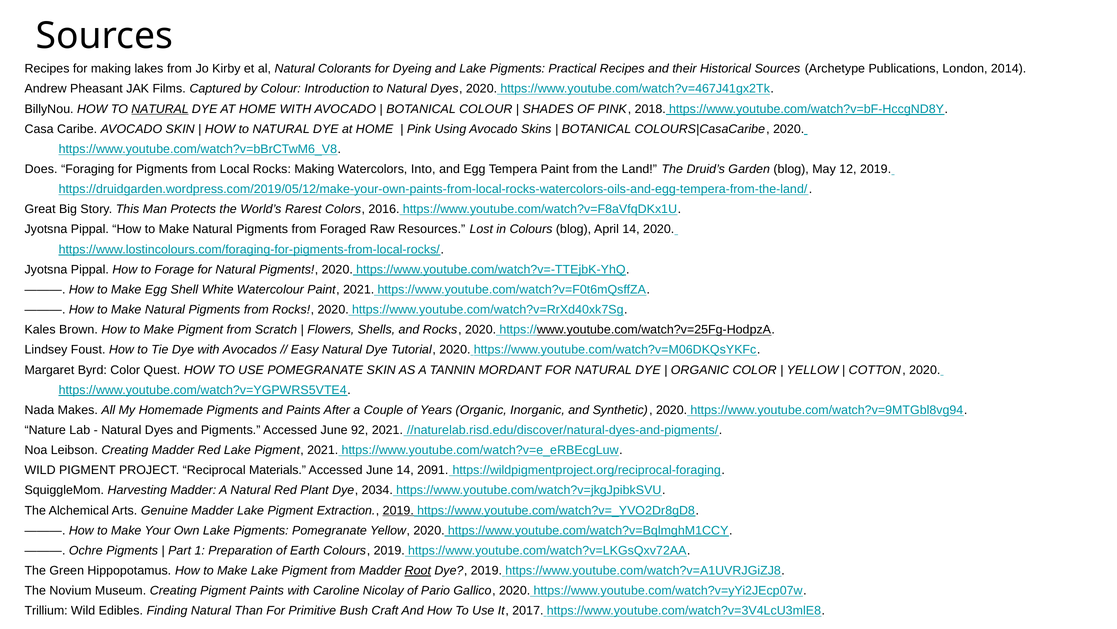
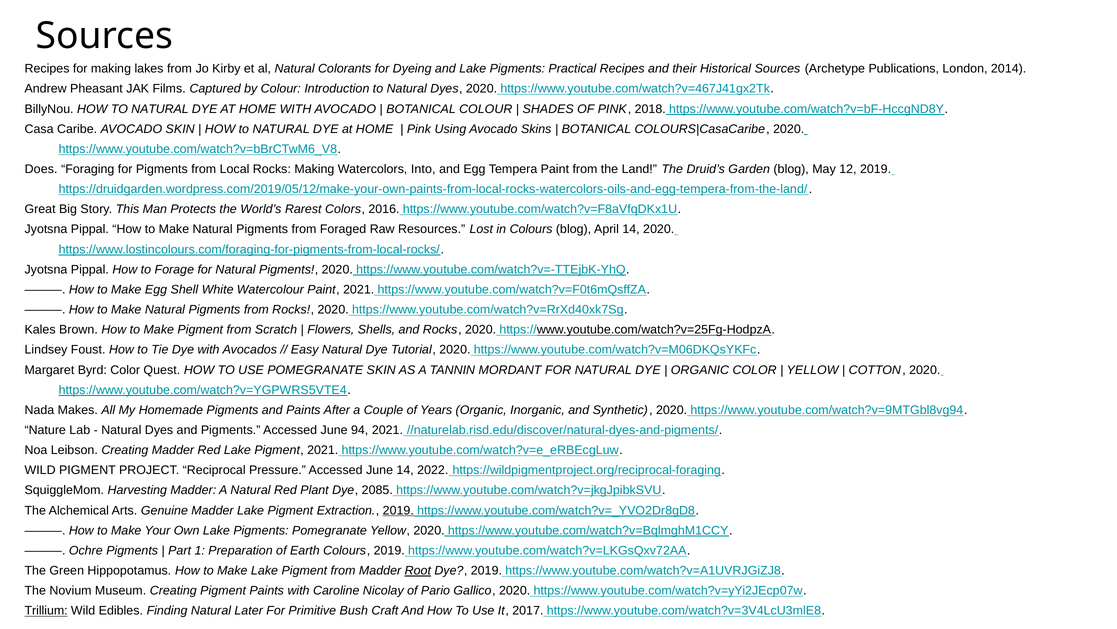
NATURAL at (160, 109) underline: present -> none
92: 92 -> 94
Materials: Materials -> Pressure
2091: 2091 -> 2022
2034: 2034 -> 2085
Trillium underline: none -> present
Than: Than -> Later
